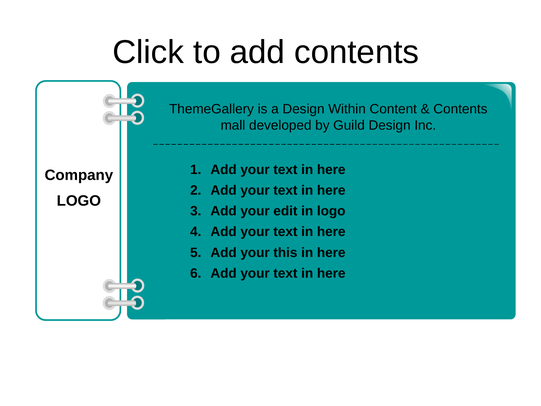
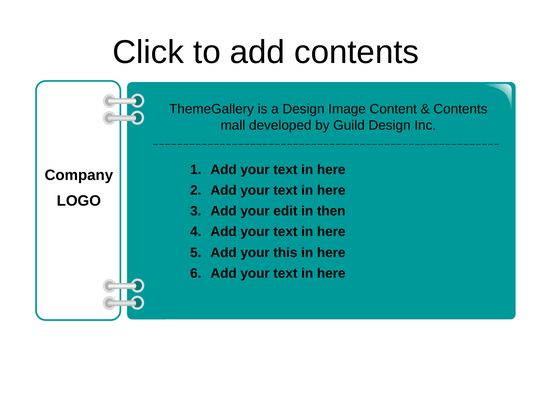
Within: Within -> Image
in logo: logo -> then
